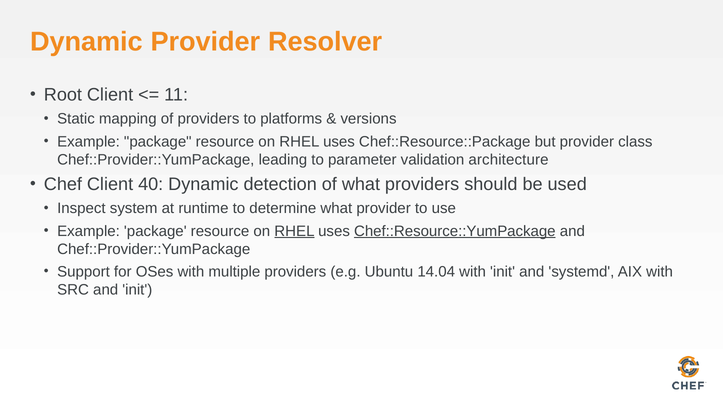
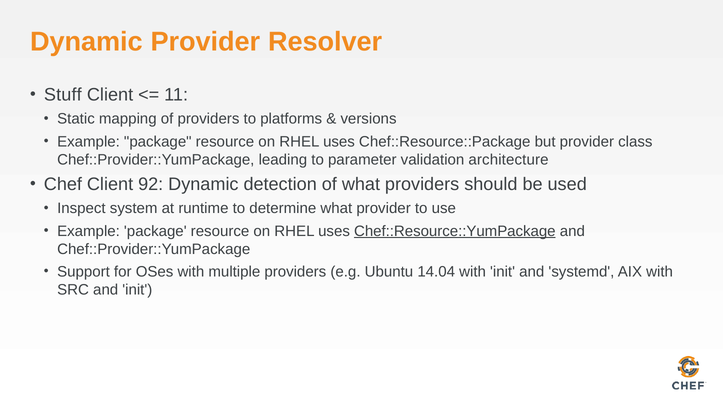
Root: Root -> Stuff
40: 40 -> 92
RHEL at (294, 231) underline: present -> none
